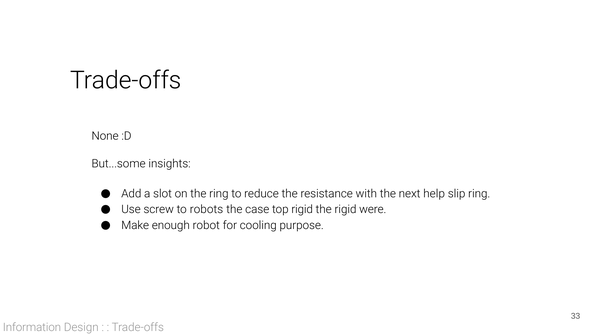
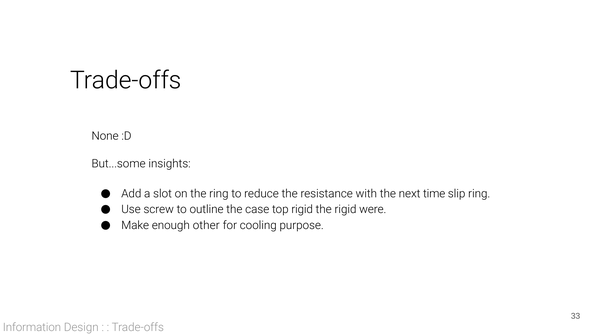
help: help -> time
robots: robots -> outline
robot: robot -> other
